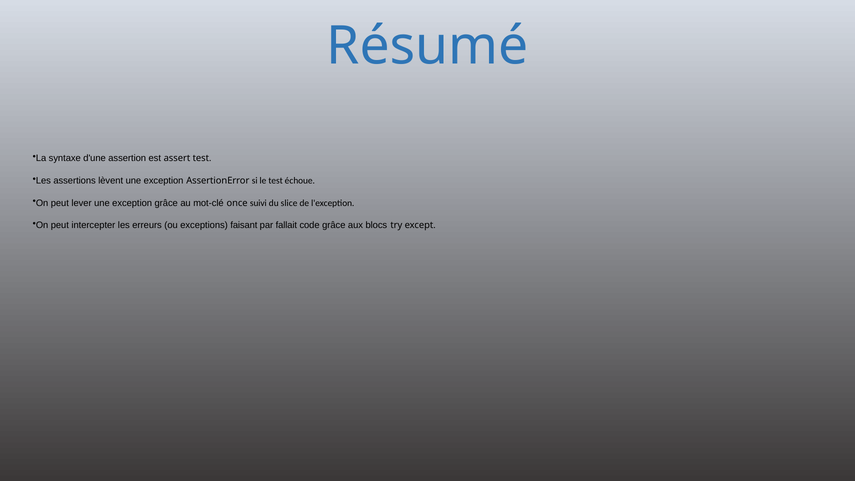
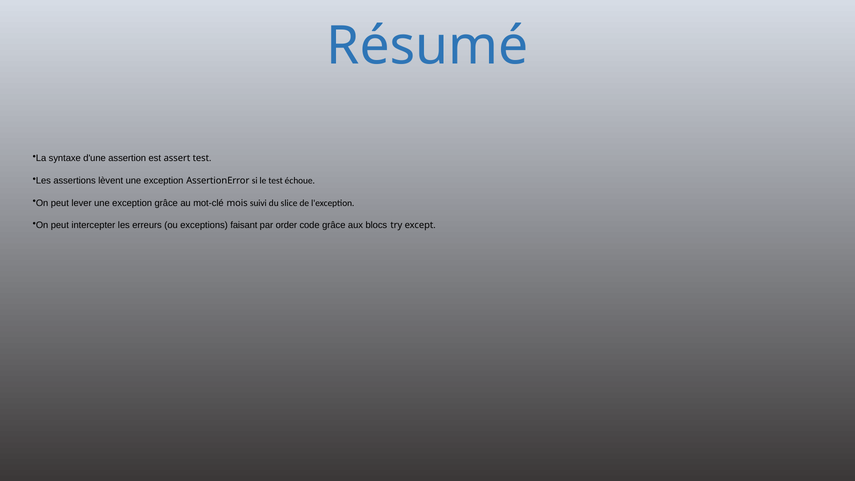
once: once -> mois
fallait: fallait -> order
